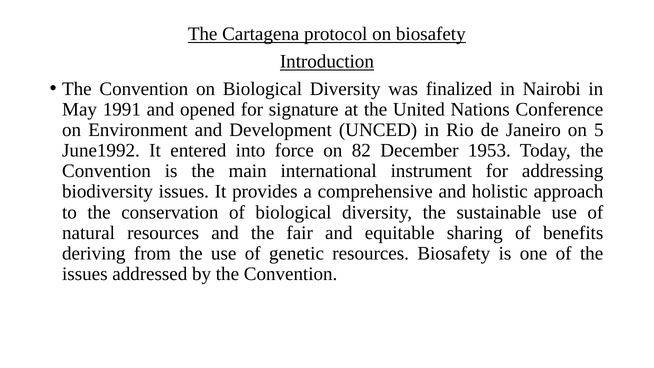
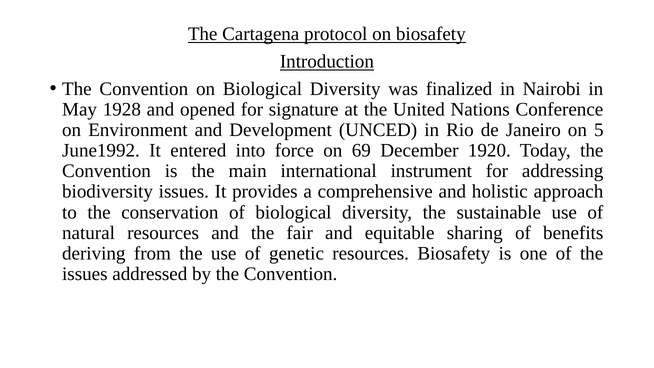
1991: 1991 -> 1928
82: 82 -> 69
1953: 1953 -> 1920
